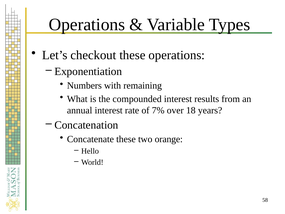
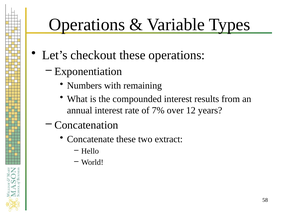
18: 18 -> 12
orange: orange -> extract
